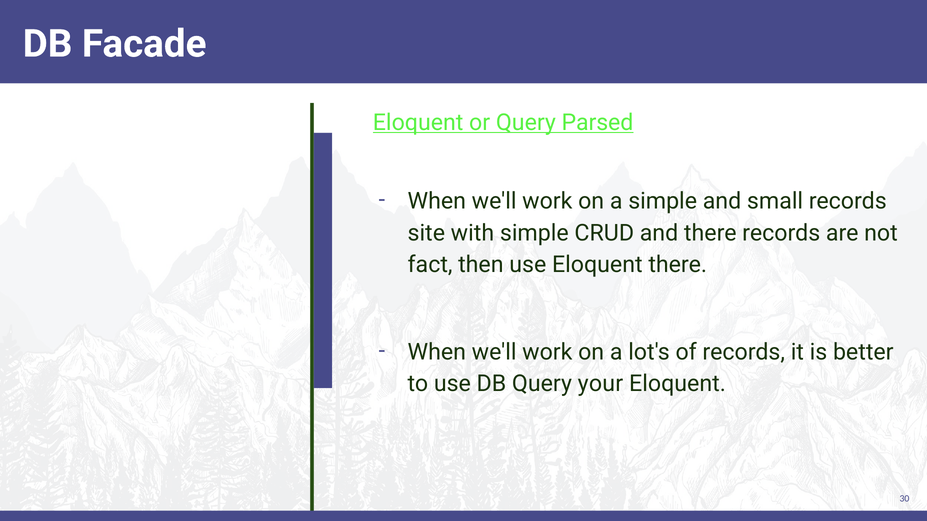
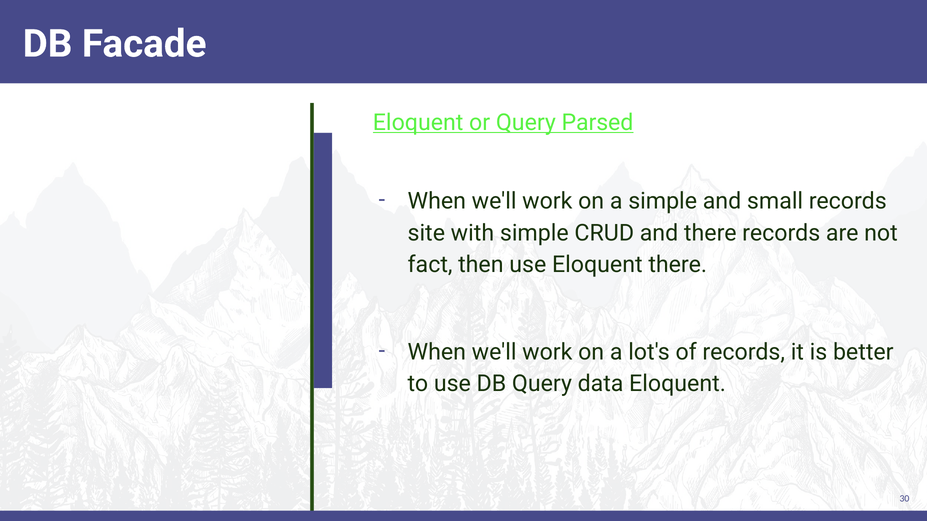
your: your -> data
